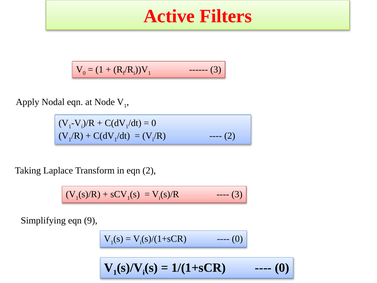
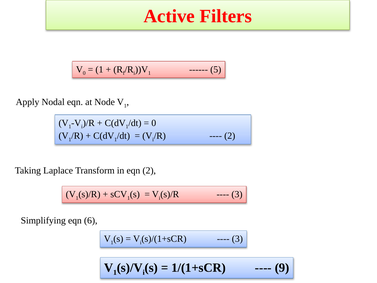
3 at (216, 69): 3 -> 5
9: 9 -> 6
0 at (237, 239): 0 -> 3
0 at (282, 267): 0 -> 9
